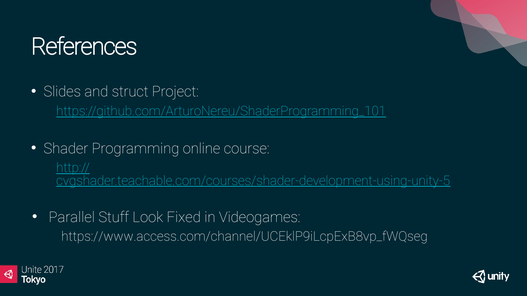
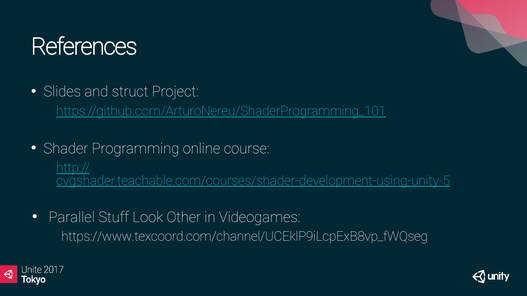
Fixed: Fixed -> Other
https://www.access.com/channel/UCEklP9iLcpExB8vp_fWQseg: https://www.access.com/channel/UCEklP9iLcpExB8vp_fWQseg -> https://www.texcoord.com/channel/UCEklP9iLcpExB8vp_fWQseg
